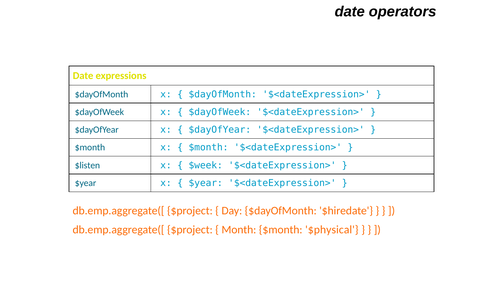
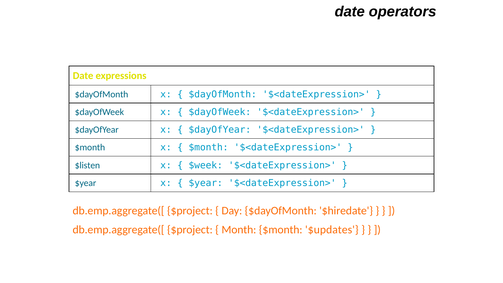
$physical: $physical -> $updates
